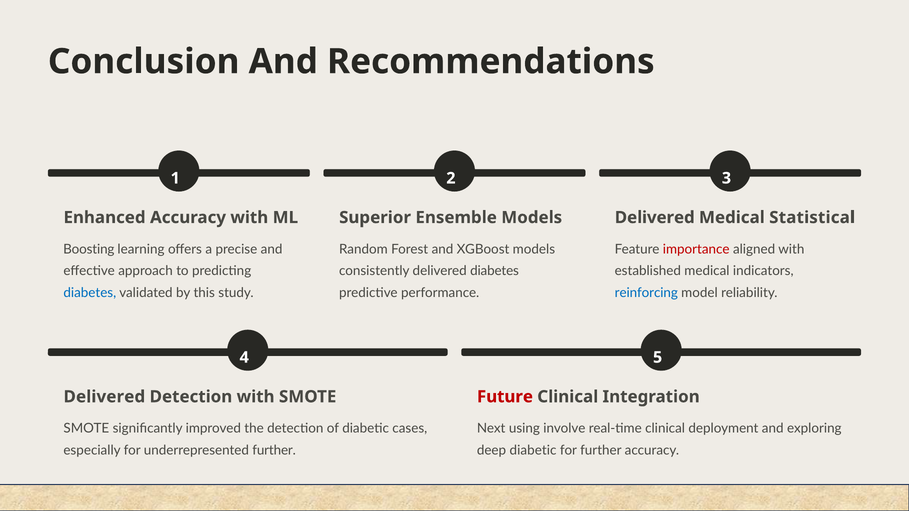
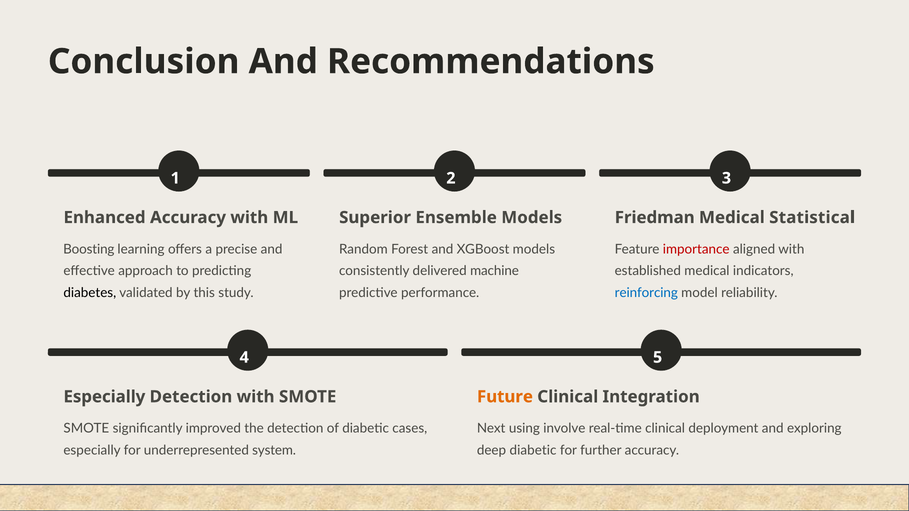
Delivered at (655, 218): Delivered -> Friedman
delivered diabetes: diabetes -> machine
diabetes at (90, 293) colour: blue -> black
Delivered at (104, 397): Delivered -> Especially
Future colour: red -> orange
underrepresented further: further -> system
